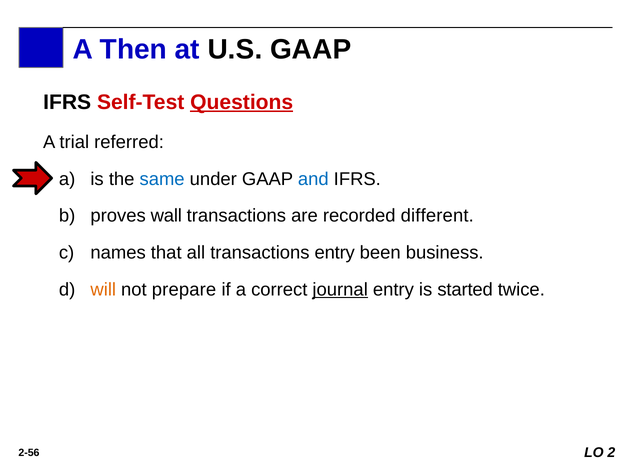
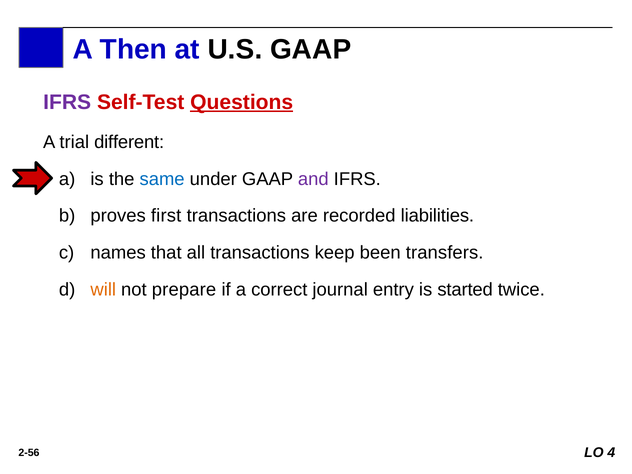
IFRS at (67, 102) colour: black -> purple
referred: referred -> different
and colour: blue -> purple
wall: wall -> first
different: different -> liabilities
transactions entry: entry -> keep
business: business -> transfers
journal underline: present -> none
2: 2 -> 4
